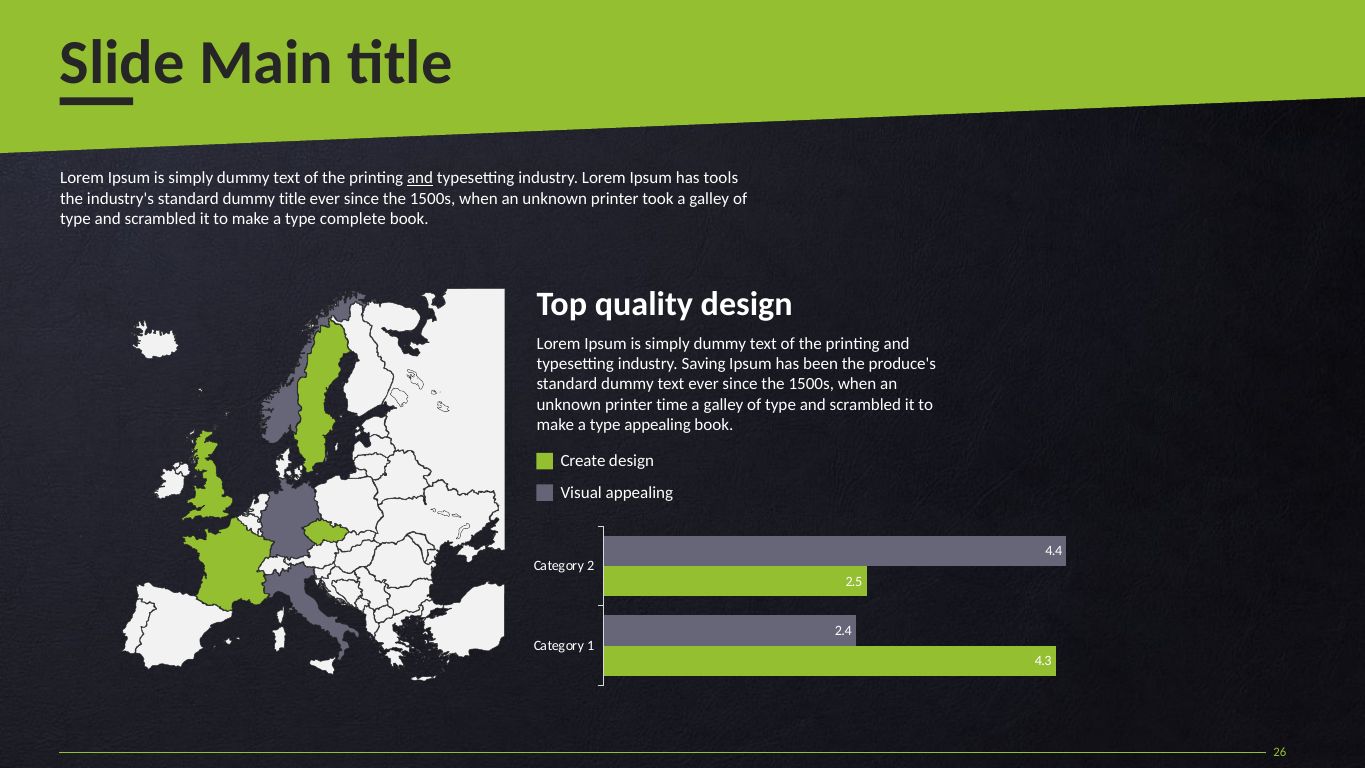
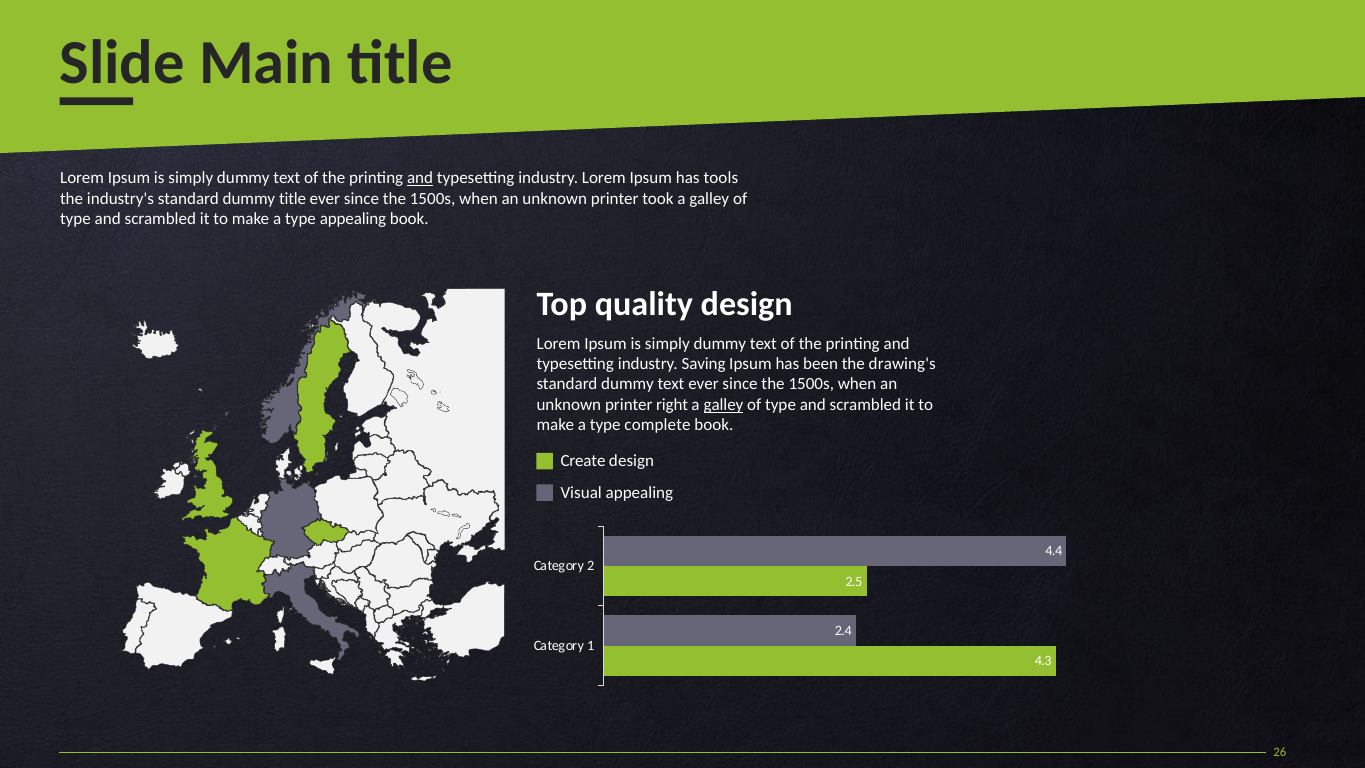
type complete: complete -> appealing
produce's: produce's -> drawing's
time: time -> right
galley at (723, 405) underline: none -> present
type appealing: appealing -> complete
